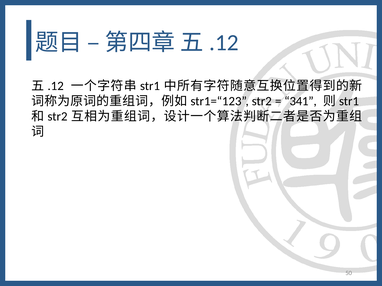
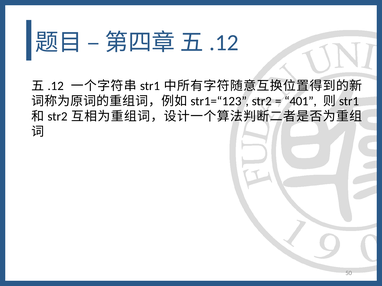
341: 341 -> 401
